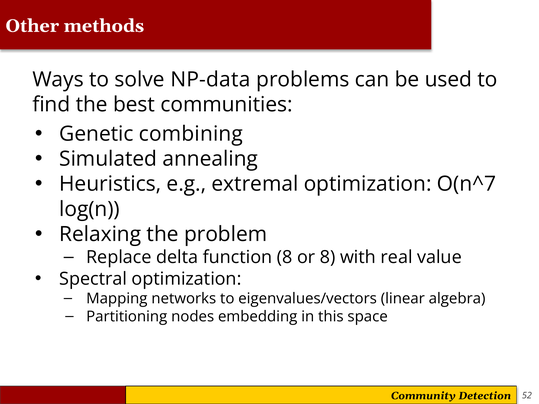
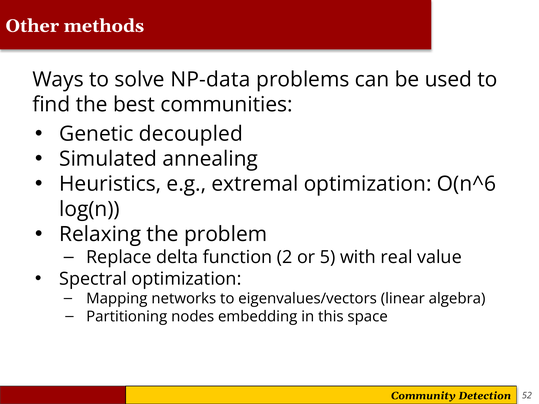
combining: combining -> decoupled
O(n^7: O(n^7 -> O(n^6
function 8: 8 -> 2
or 8: 8 -> 5
